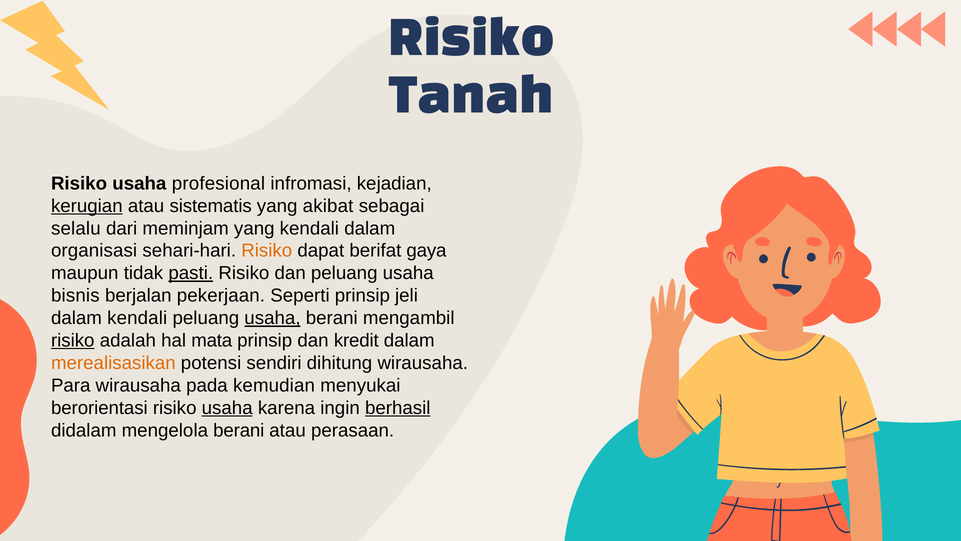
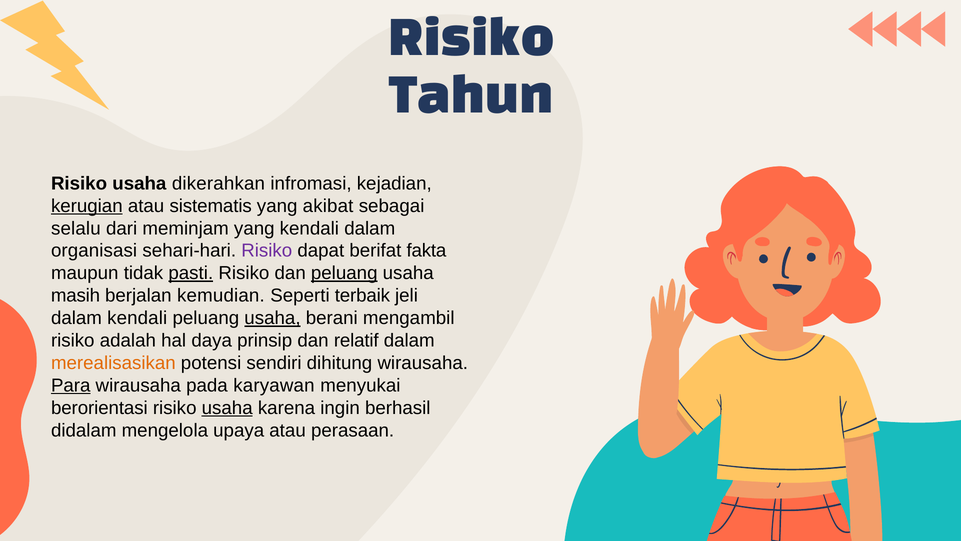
Tanah: Tanah -> Tahun
profesional: profesional -> dikerahkan
Risiko at (267, 251) colour: orange -> purple
gaya: gaya -> fakta
peluang at (344, 273) underline: none -> present
bisnis: bisnis -> masih
pekerjaan: pekerjaan -> kemudian
Seperti prinsip: prinsip -> terbaik
risiko at (73, 340) underline: present -> none
mata: mata -> daya
kredit: kredit -> relatif
Para underline: none -> present
kemudian: kemudian -> karyawan
berhasil underline: present -> none
mengelola berani: berani -> upaya
